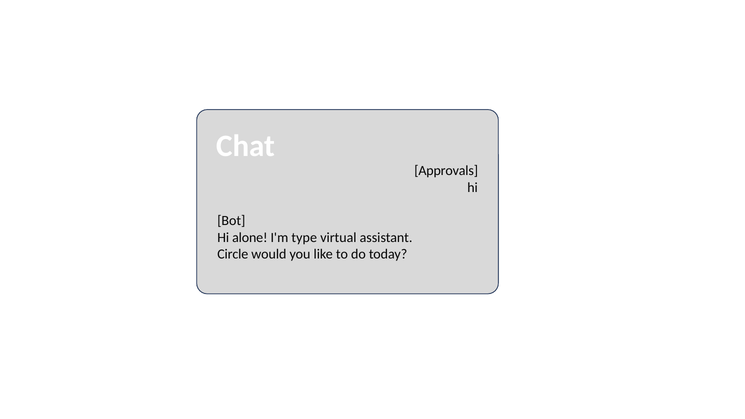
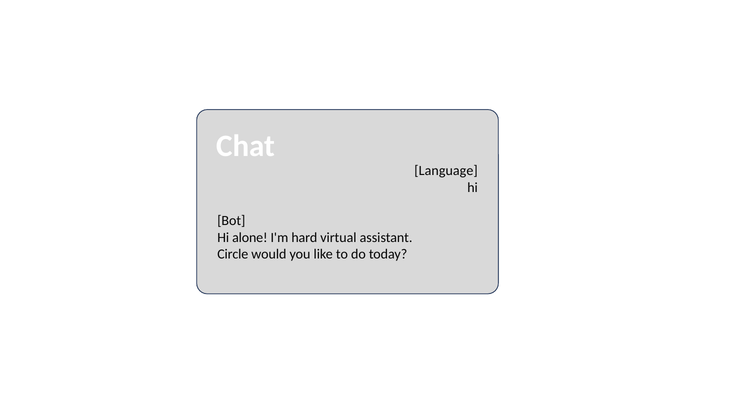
Approvals: Approvals -> Language
type: type -> hard
